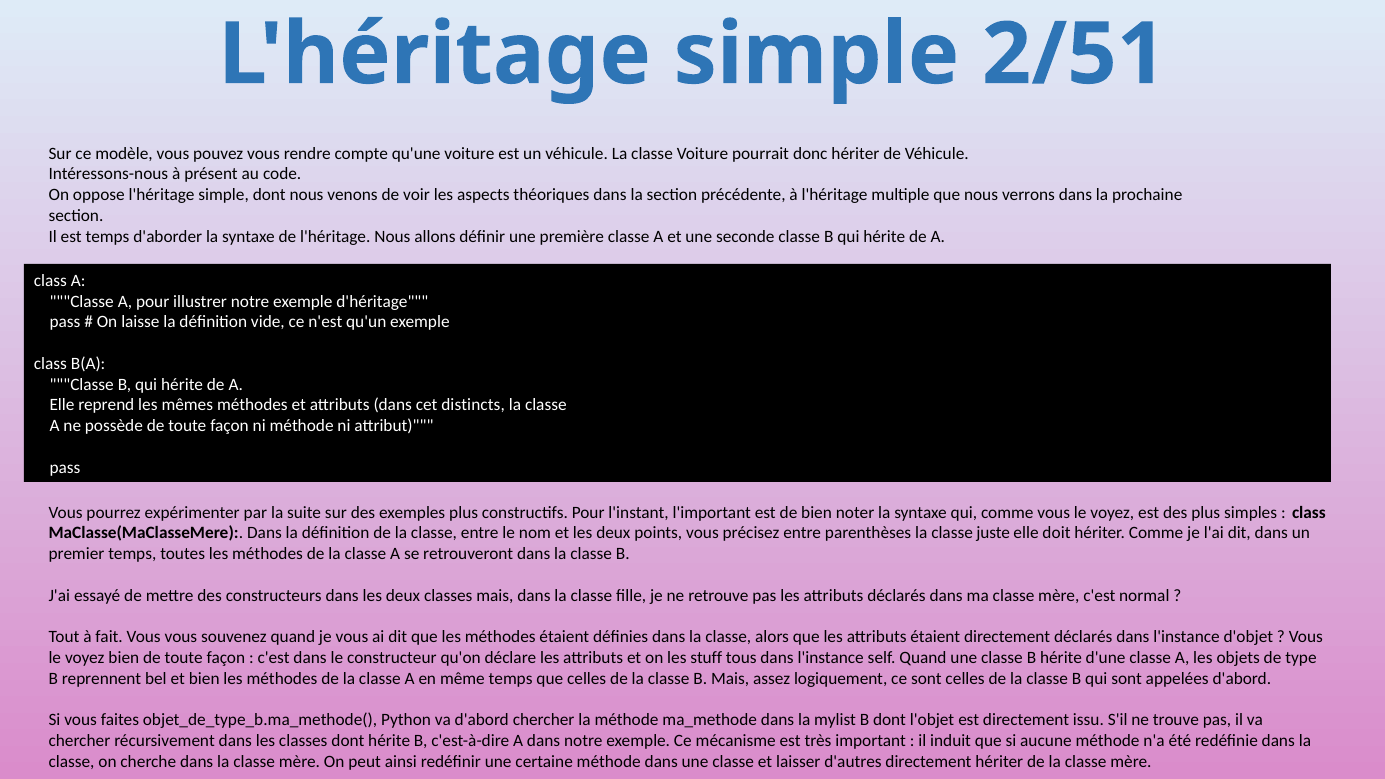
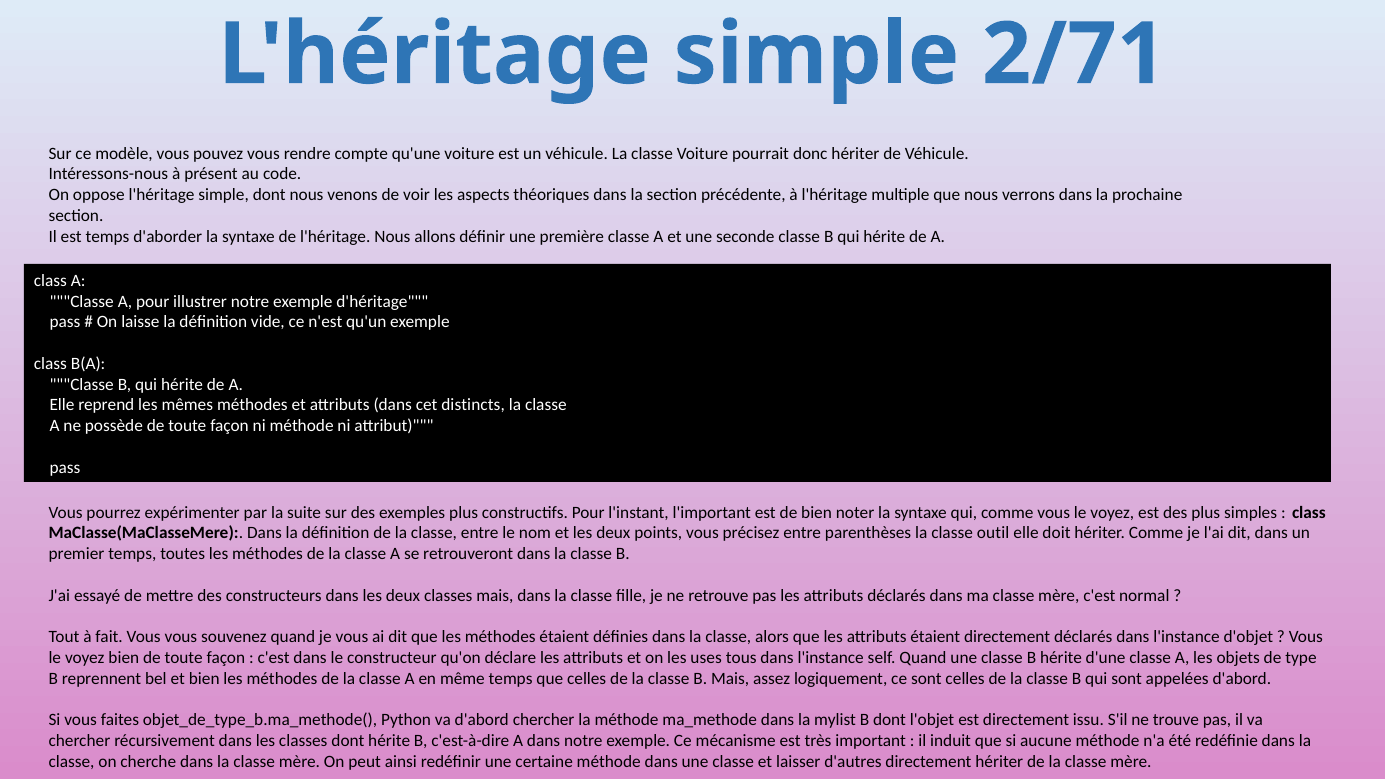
2/51: 2/51 -> 2/71
juste: juste -> outil
stuff: stuff -> uses
